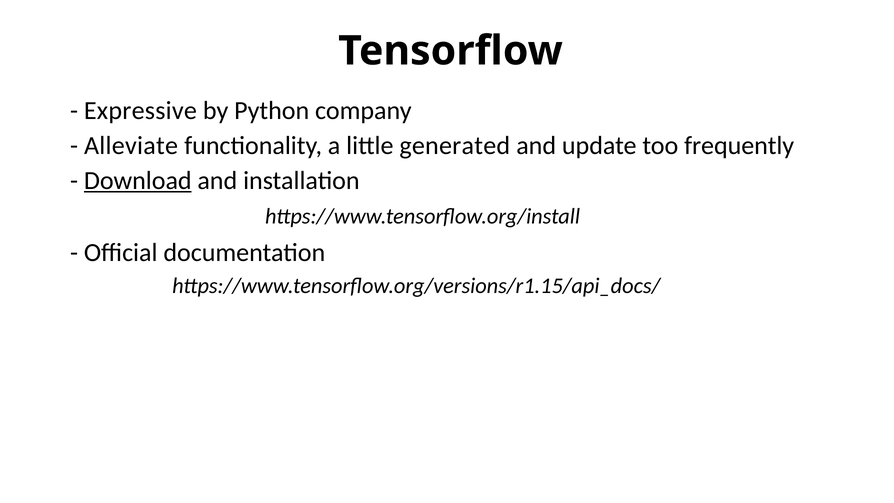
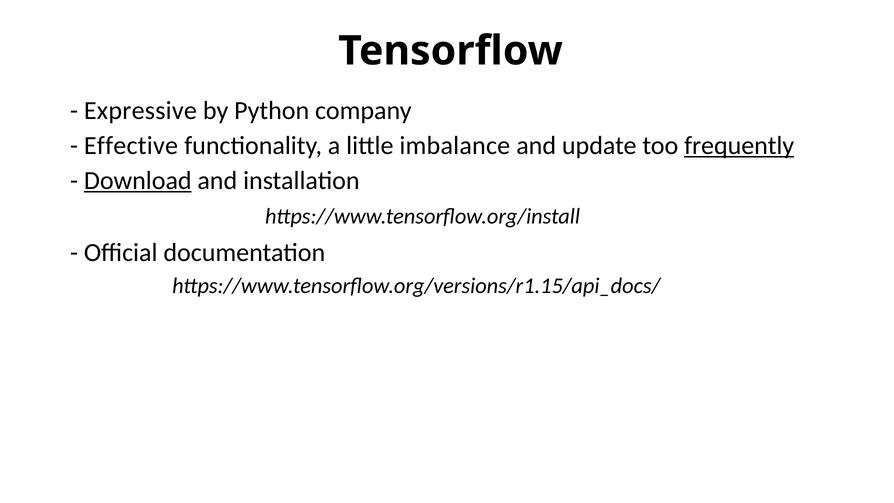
Alleviate: Alleviate -> Effective
generated: generated -> imbalance
frequently underline: none -> present
